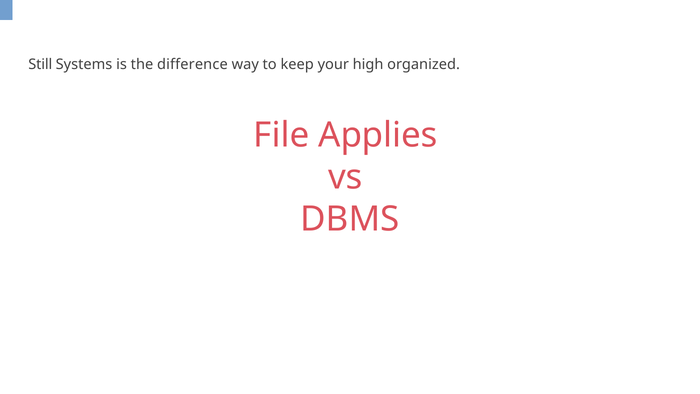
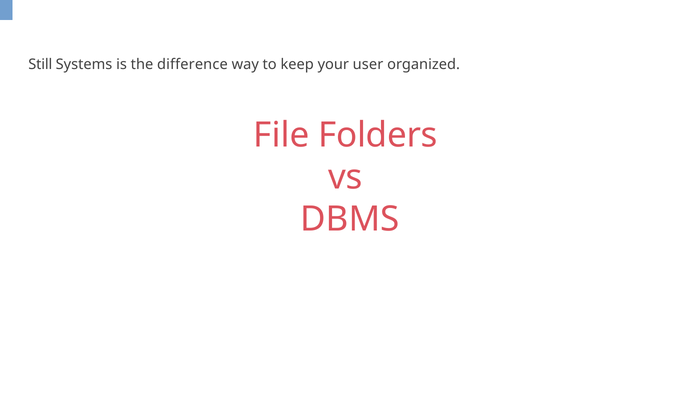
high: high -> user
Applies: Applies -> Folders
